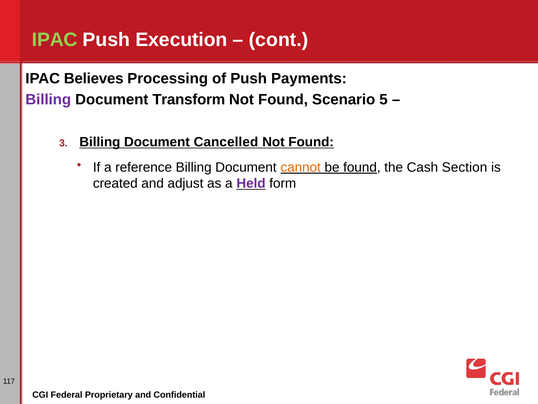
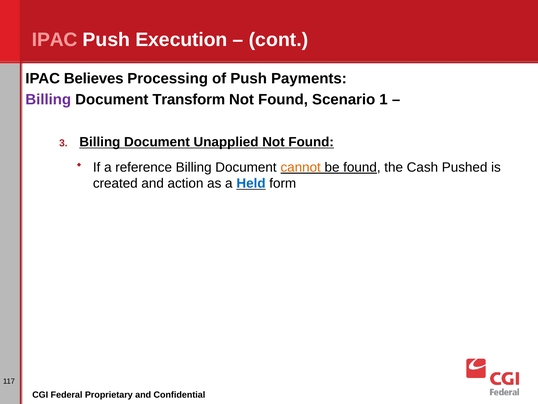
IPAC at (55, 40) colour: light green -> pink
5: 5 -> 1
Cancelled: Cancelled -> Unapplied
Section: Section -> Pushed
adjust: adjust -> action
Held colour: purple -> blue
